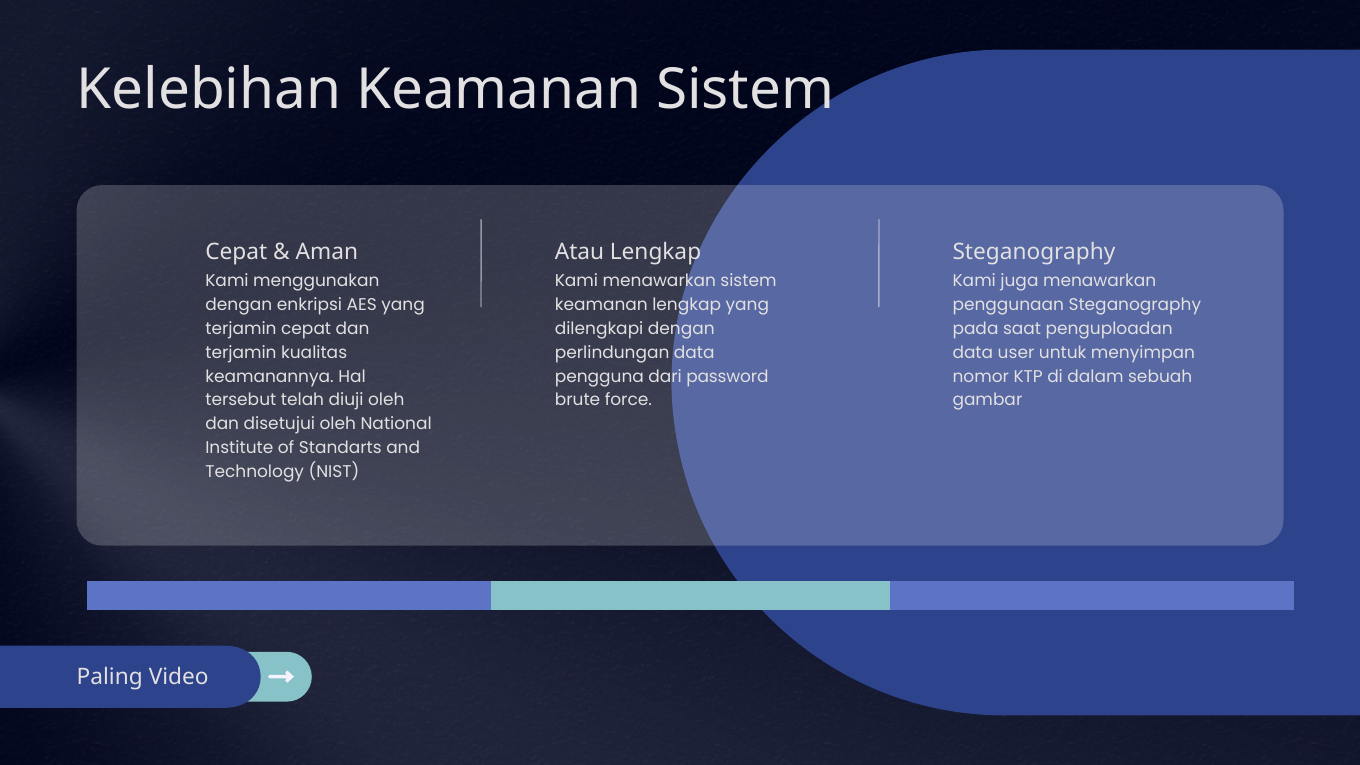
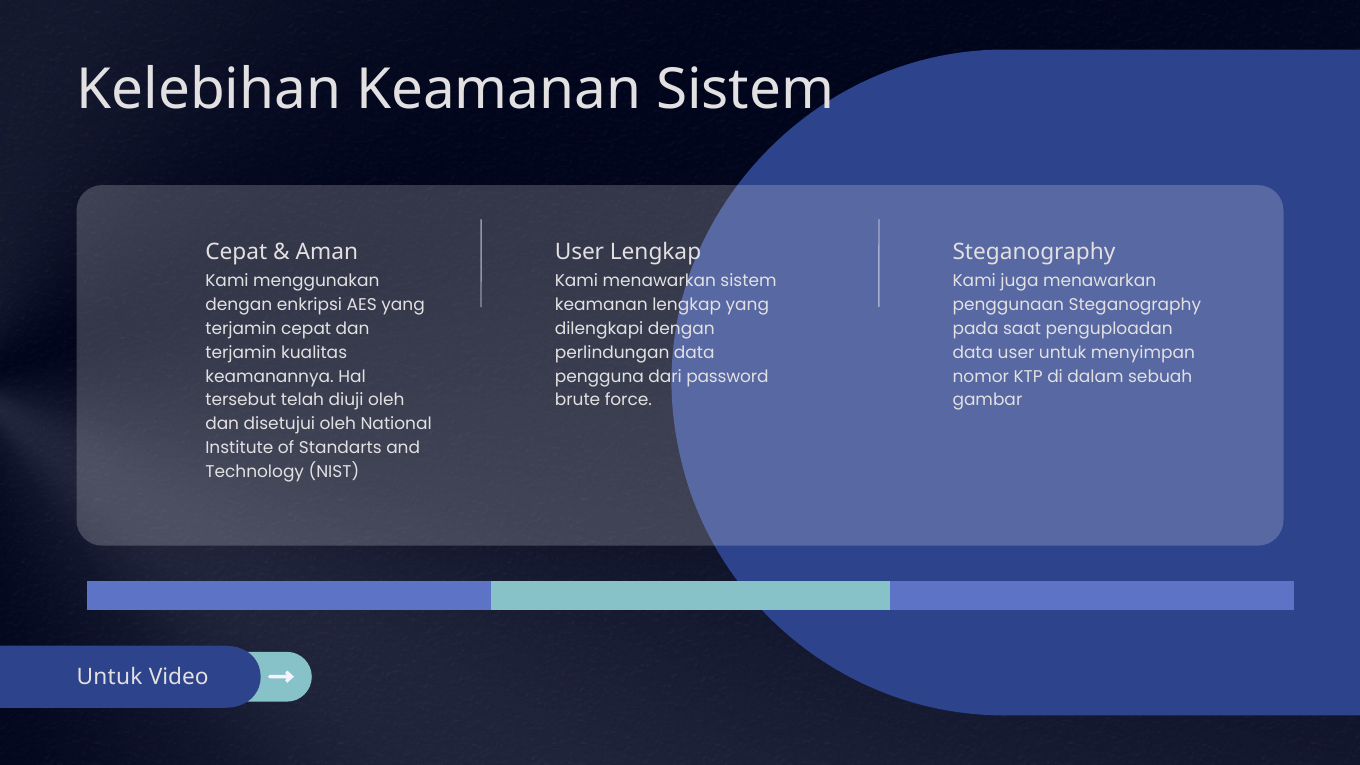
Aman Atau: Atau -> User
Paling at (110, 677): Paling -> Untuk
